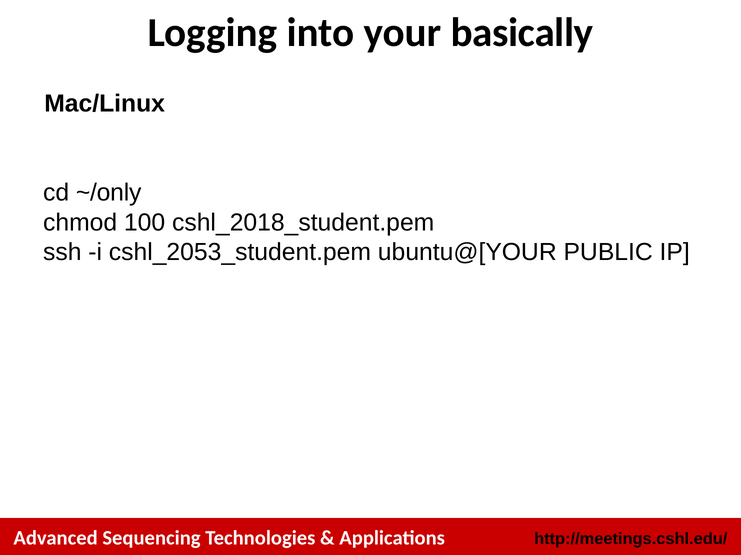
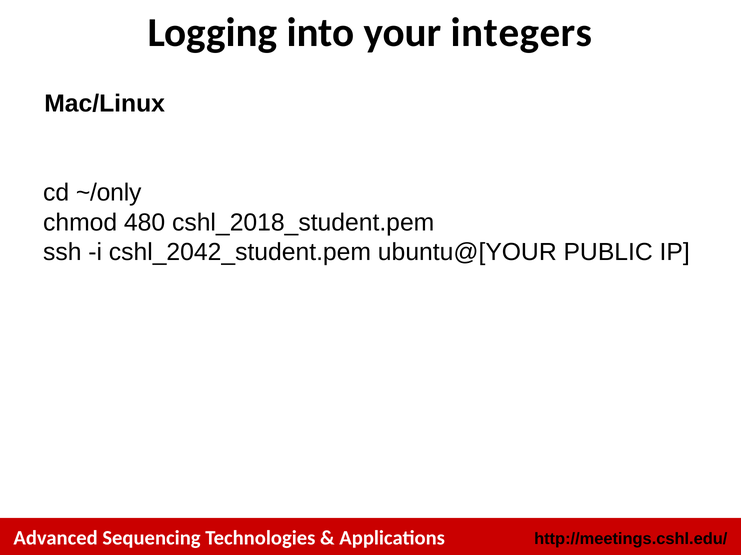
basically: basically -> integers
100: 100 -> 480
cshl_2053_student.pem: cshl_2053_student.pem -> cshl_2042_student.pem
